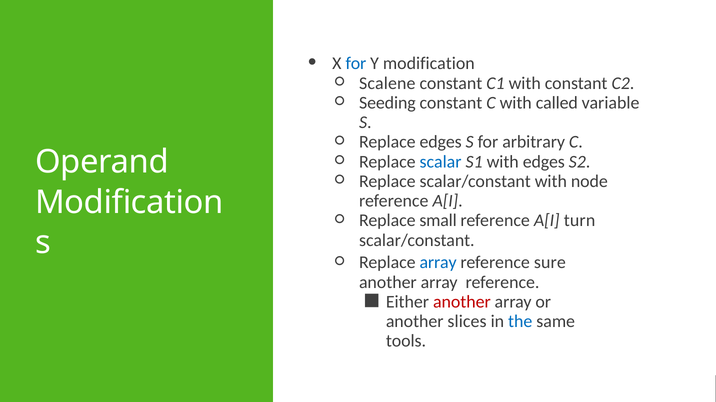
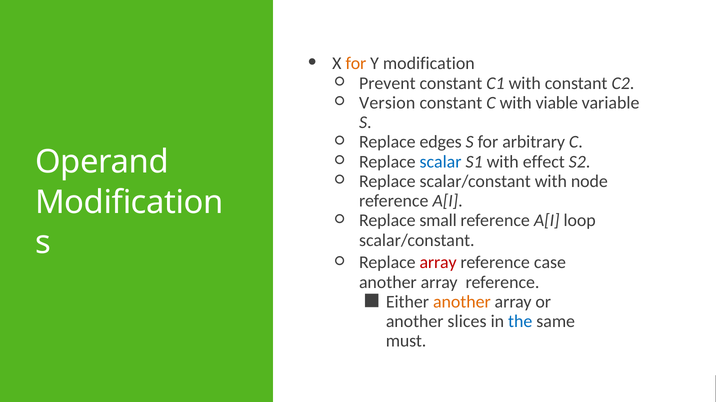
for at (356, 64) colour: blue -> orange
Scalene: Scalene -> Prevent
Seeding: Seeding -> Version
called: called -> viable
with edges: edges -> effect
turn: turn -> loop
array at (438, 263) colour: blue -> red
sure: sure -> case
another at (462, 302) colour: red -> orange
tools: tools -> must
